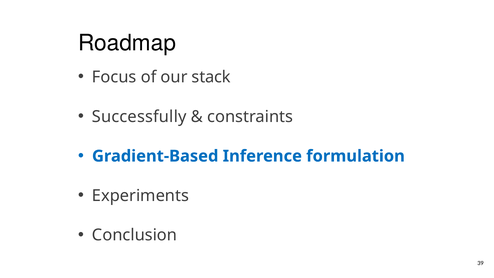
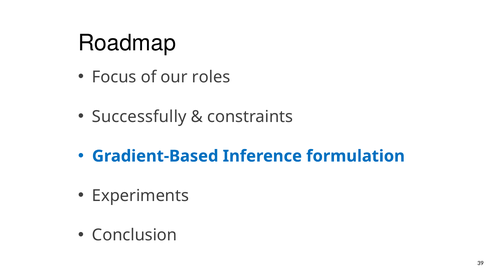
stack: stack -> roles
